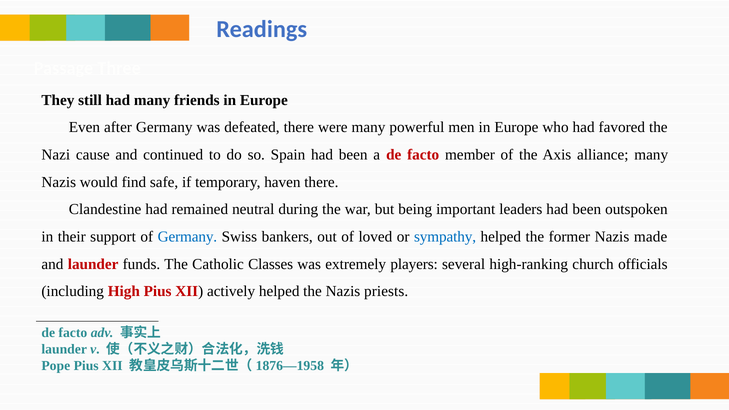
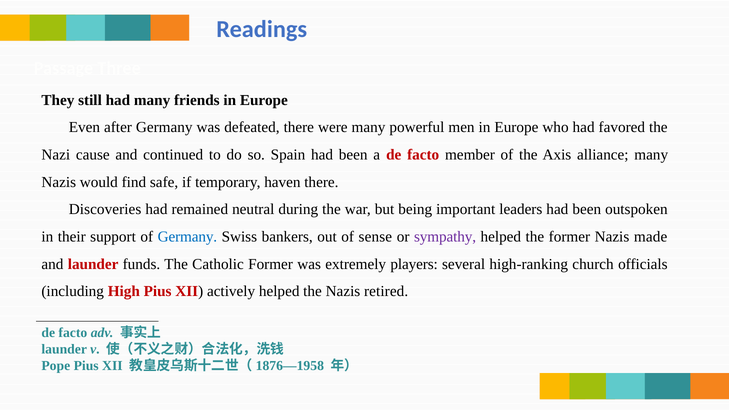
Clandestine: Clandestine -> Discoveries
loved: loved -> sense
sympathy colour: blue -> purple
Catholic Classes: Classes -> Former
priests: priests -> retired
